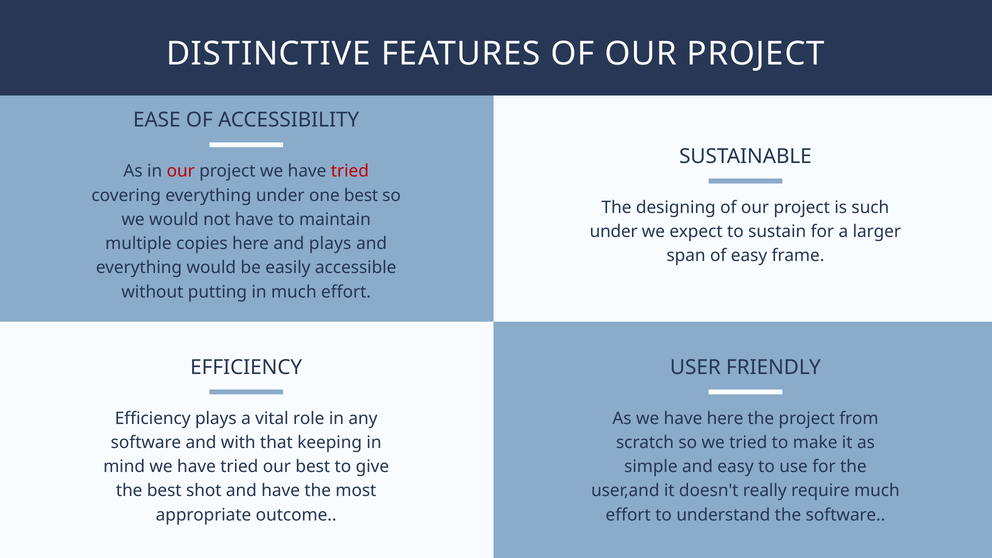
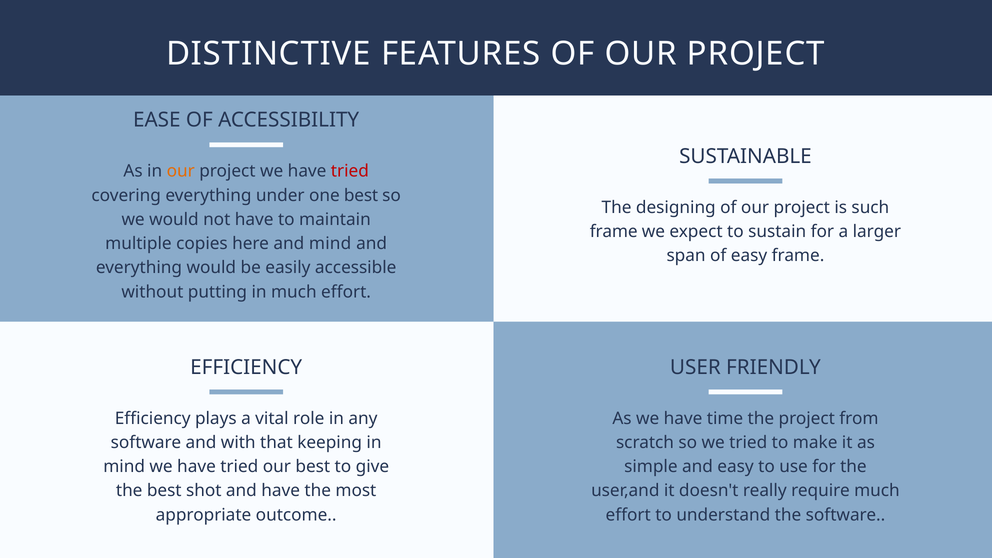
our at (181, 171) colour: red -> orange
under at (614, 232): under -> frame
and plays: plays -> mind
have here: here -> time
